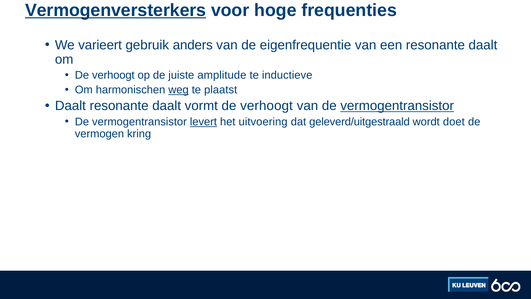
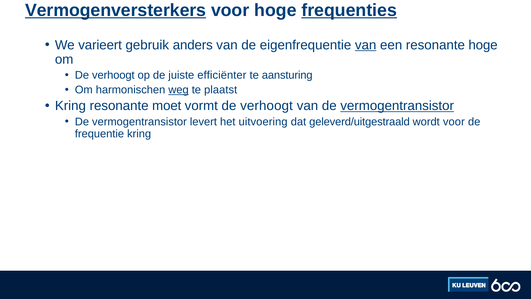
frequenties underline: none -> present
van at (366, 45) underline: none -> present
een resonante daalt: daalt -> hoge
amplitude: amplitude -> efficiënter
inductieve: inductieve -> aansturing
Daalt at (70, 106): Daalt -> Kring
daalt at (167, 106): daalt -> moet
levert underline: present -> none
wordt doet: doet -> voor
vermogen: vermogen -> frequentie
